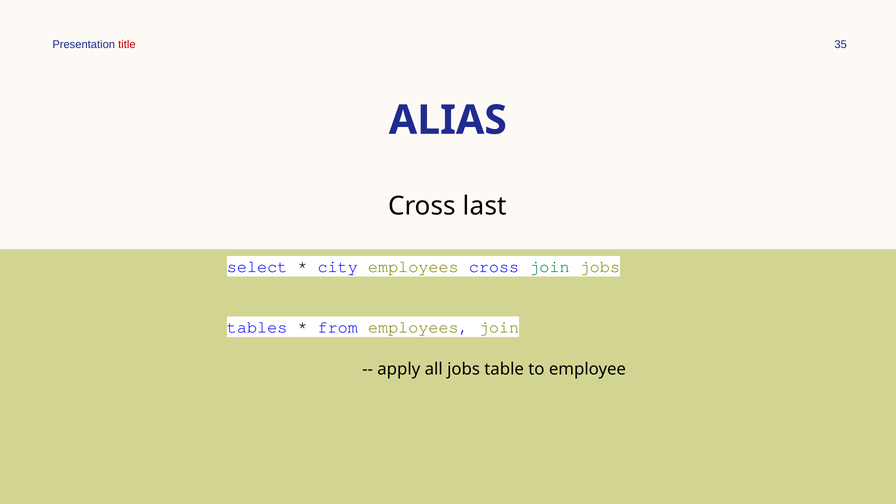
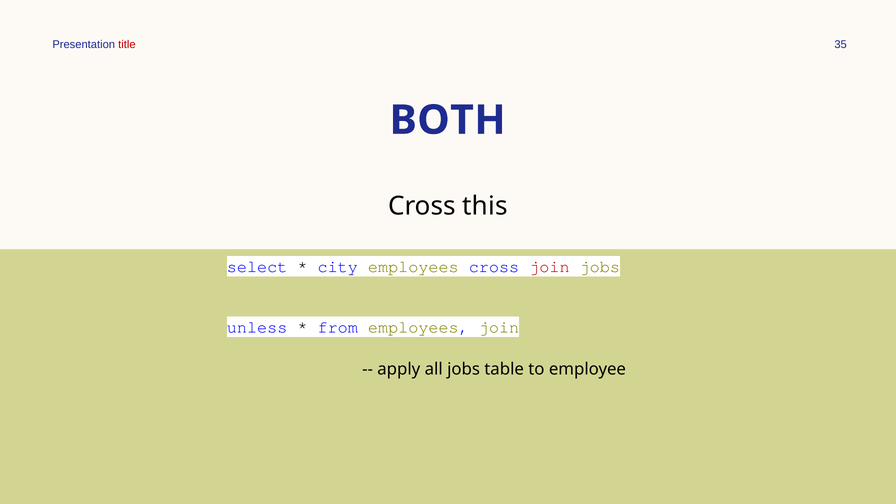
ALIAS: ALIAS -> BOTH
last: last -> this
join at (549, 267) colour: green -> red
tables: tables -> unless
